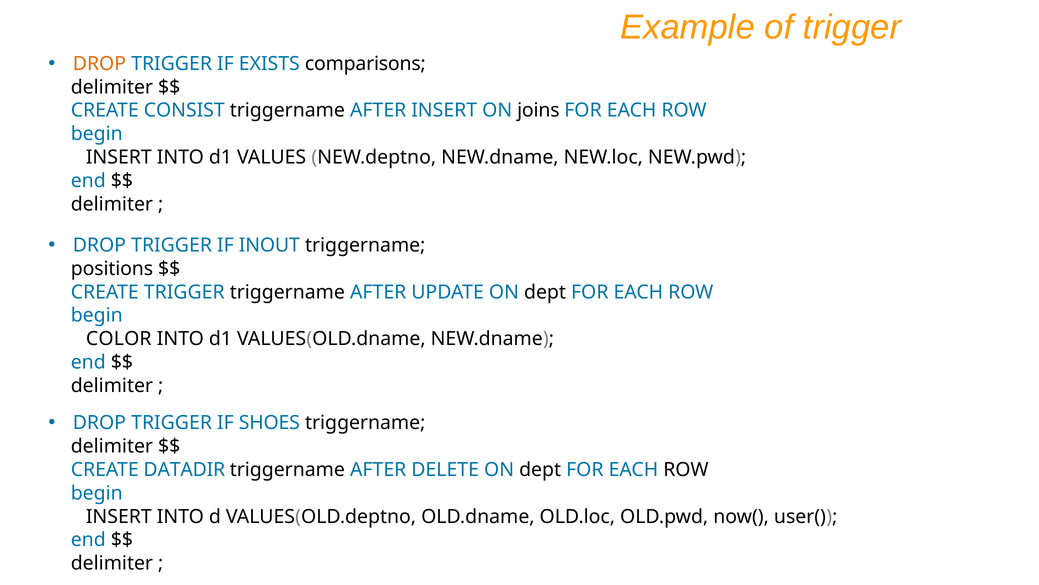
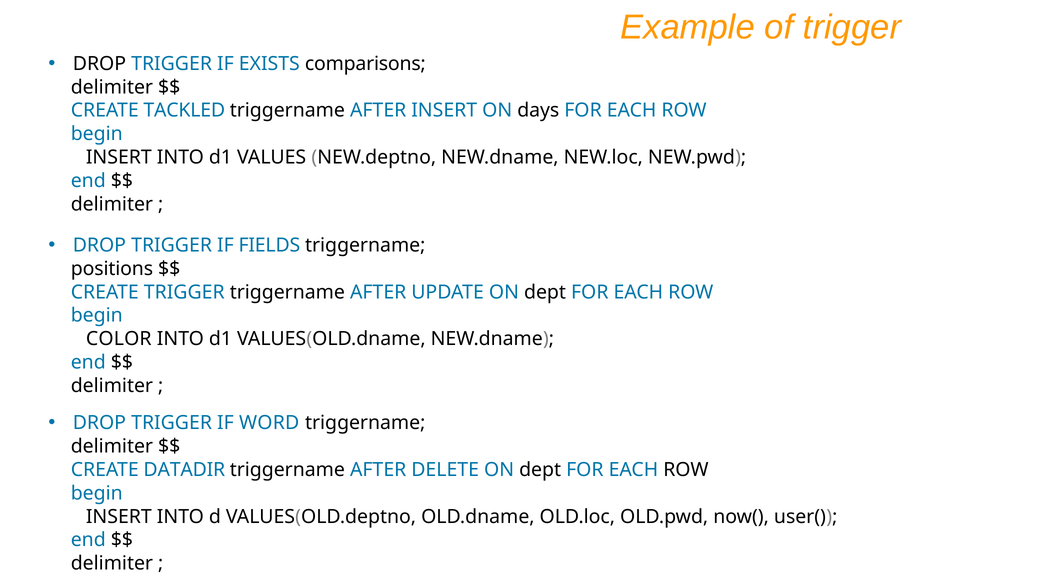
DROP at (99, 64) colour: orange -> black
CONSIST: CONSIST -> TACKLED
joins: joins -> days
INOUT: INOUT -> FIELDS
SHOES: SHOES -> WORD
